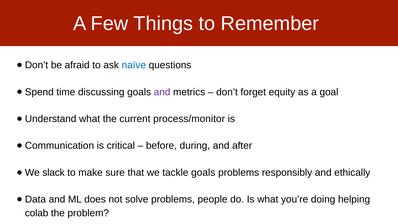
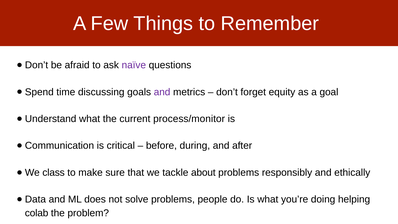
naïve colour: blue -> purple
slack: slack -> class
tackle goals: goals -> about
